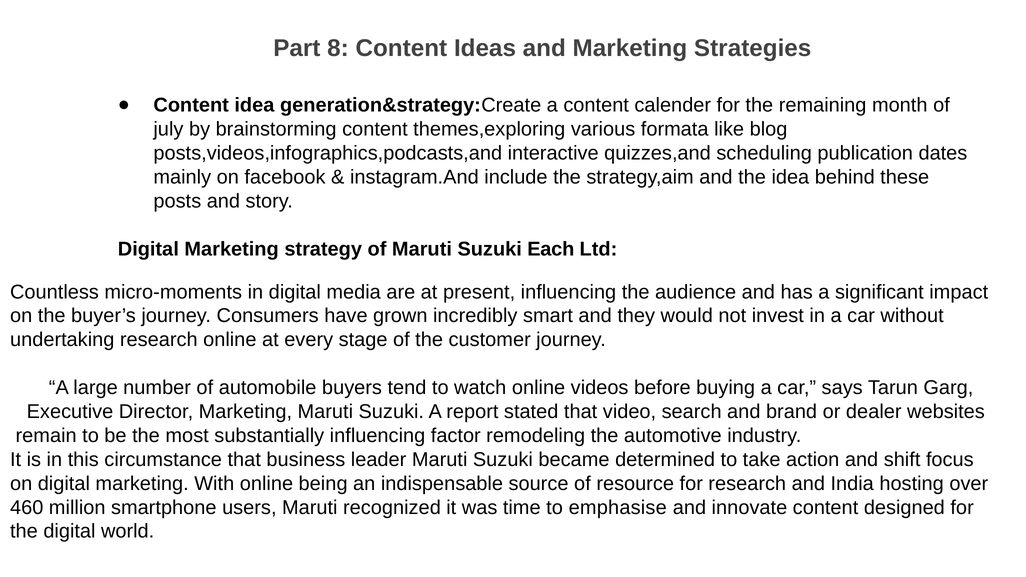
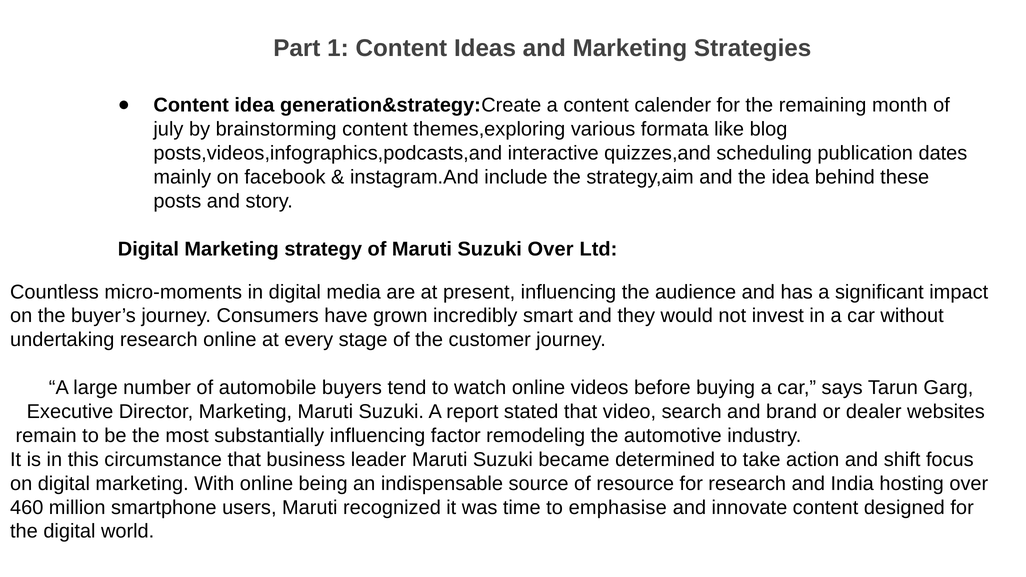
8: 8 -> 1
Suzuki Each: Each -> Over
